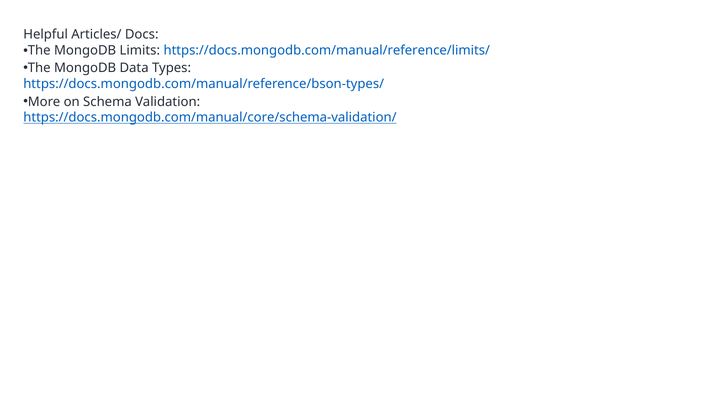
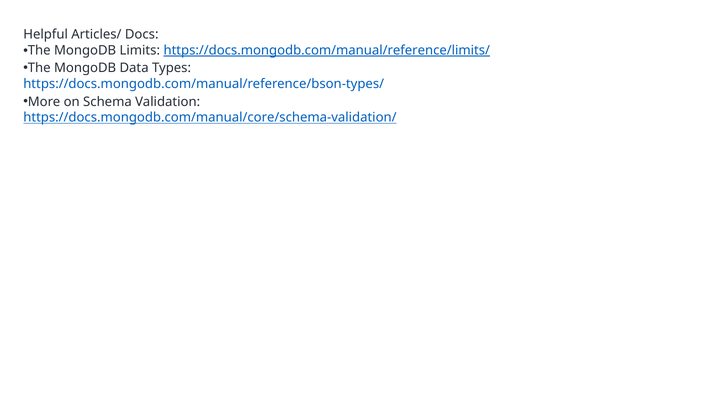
https://docs.mongodb.com/manual/reference/limits/ underline: none -> present
